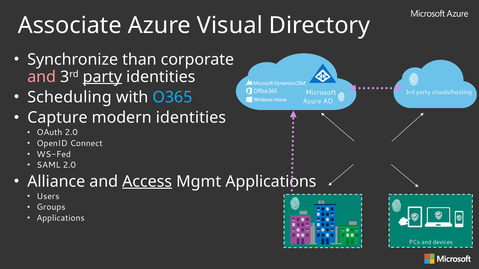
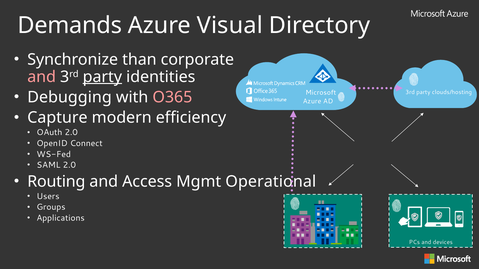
Associate: Associate -> Demands
Scheduling: Scheduling -> Debugging
O365 colour: light blue -> pink
modern identities: identities -> efficiency
Alliance: Alliance -> Routing
Access underline: present -> none
Mgmt Applications: Applications -> Operational
